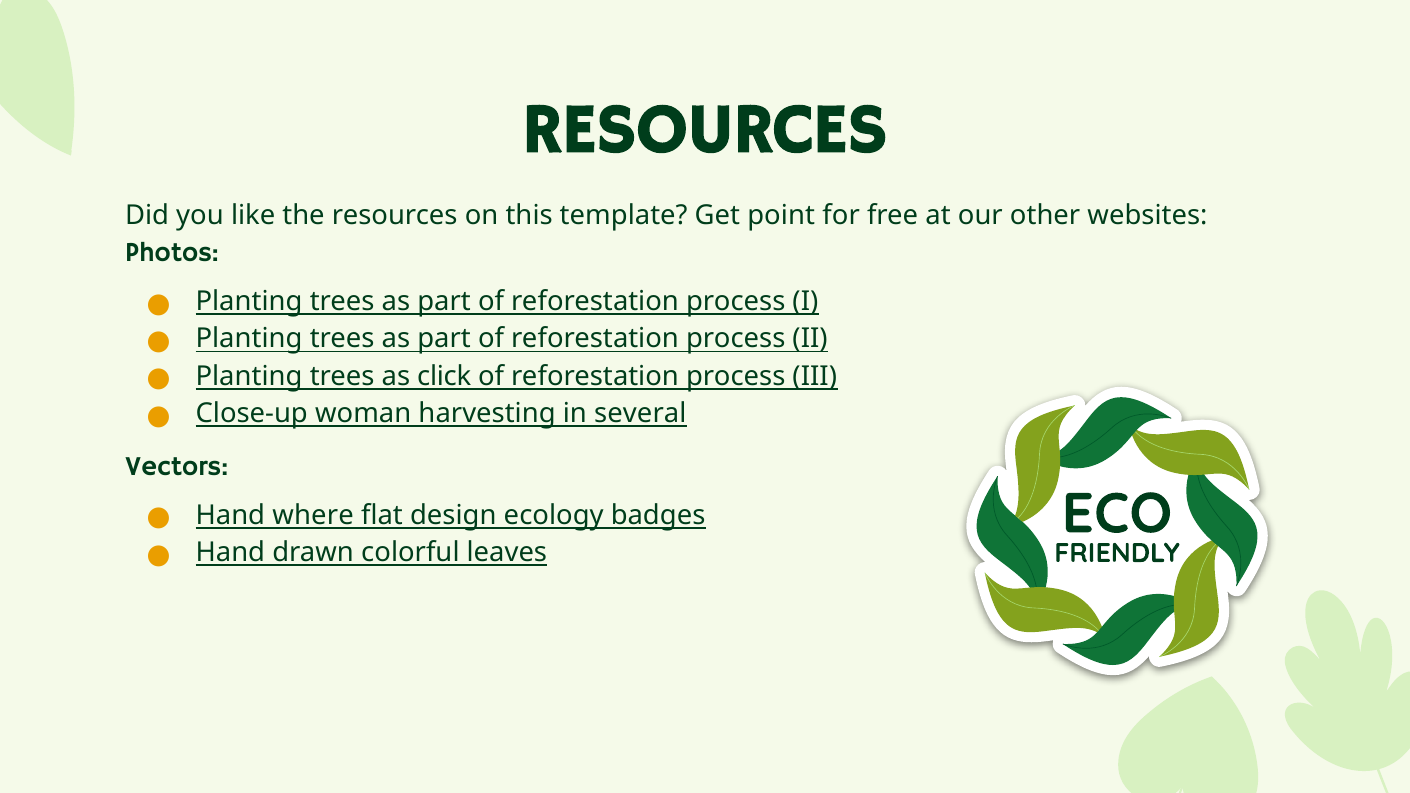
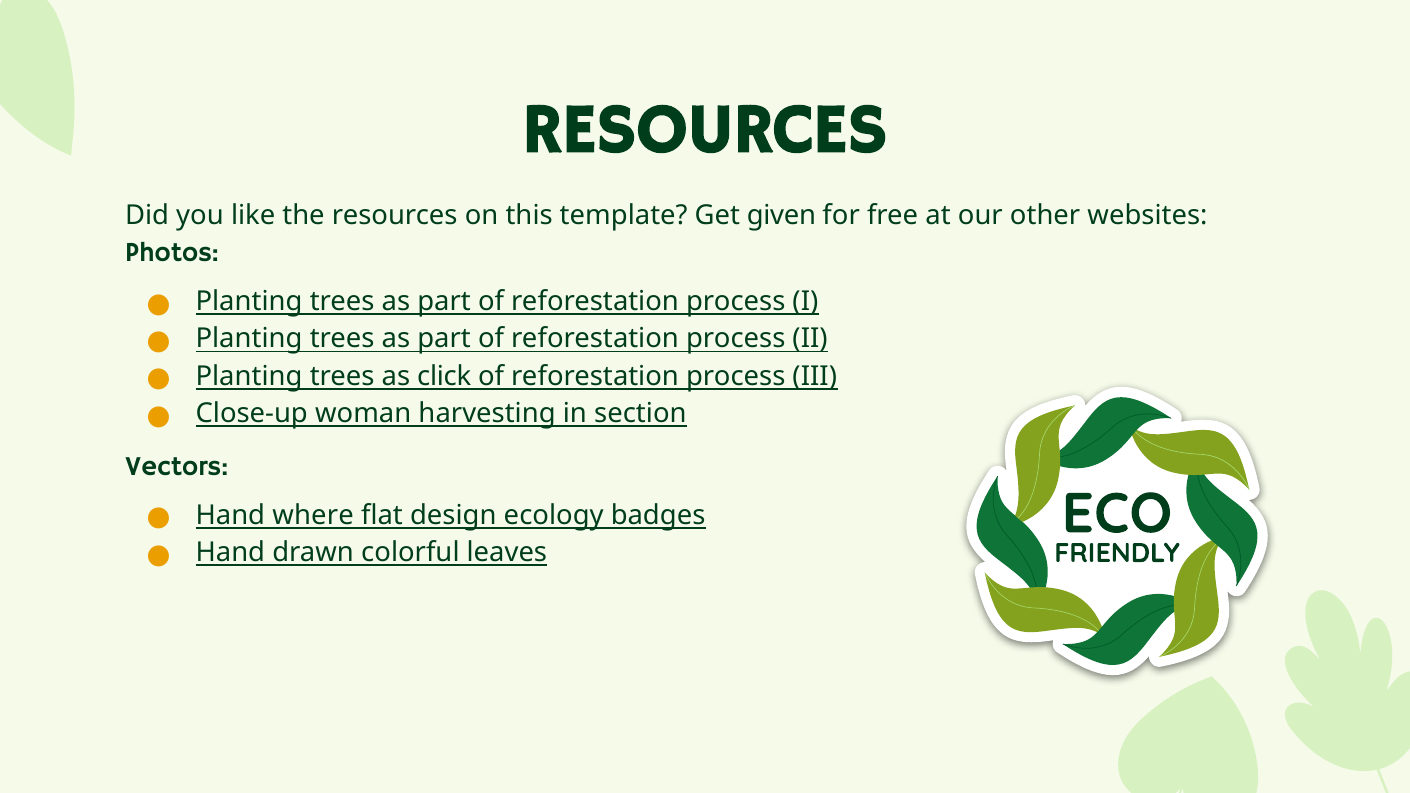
point: point -> given
several: several -> section
